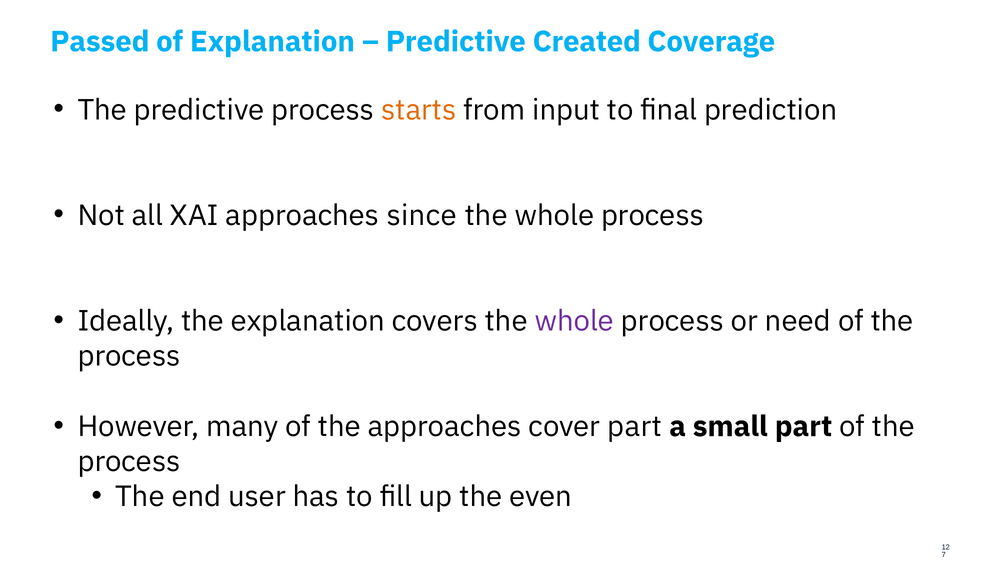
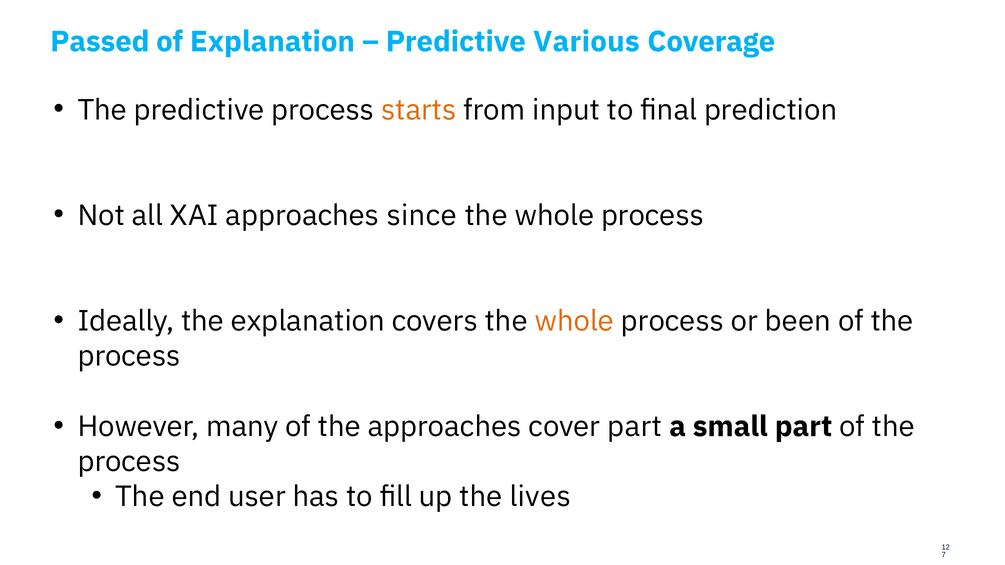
Created: Created -> Various
whole at (574, 321) colour: purple -> orange
need: need -> been
even: even -> lives
